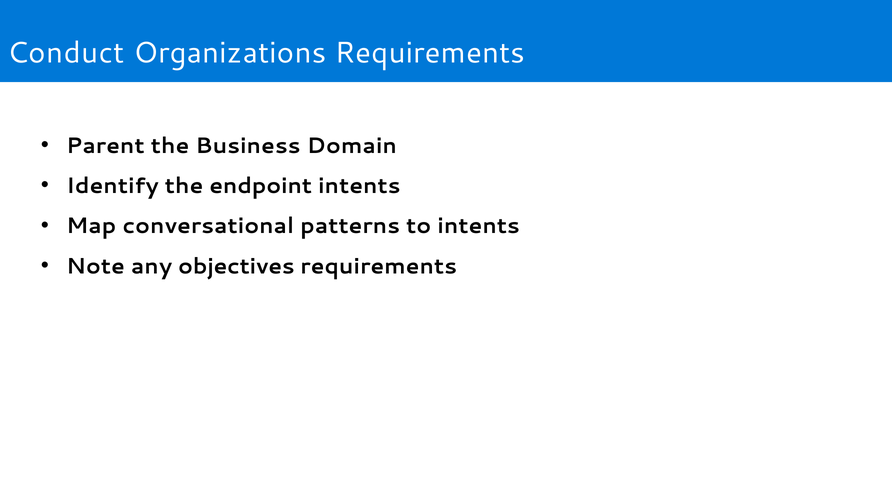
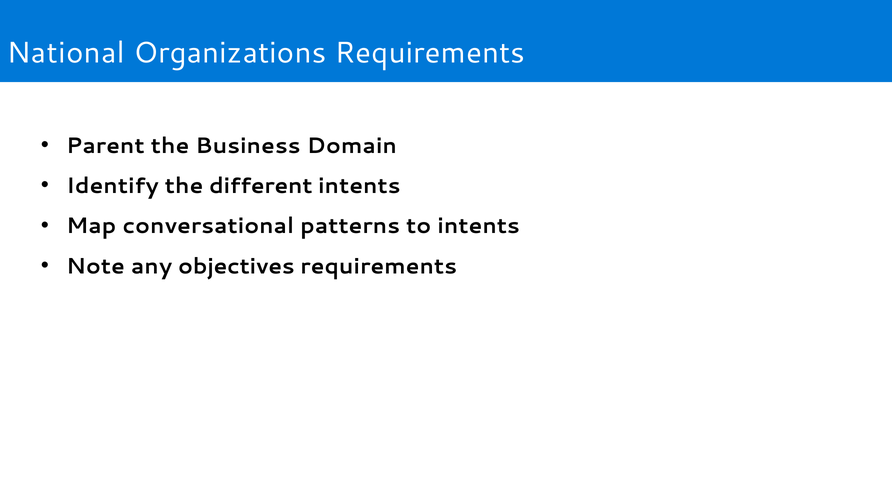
Conduct: Conduct -> National
endpoint: endpoint -> different
